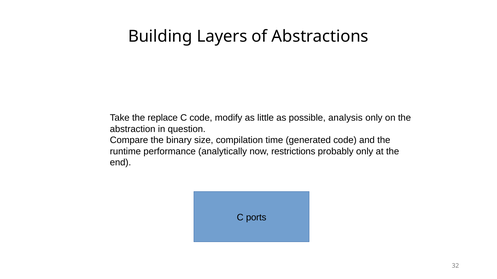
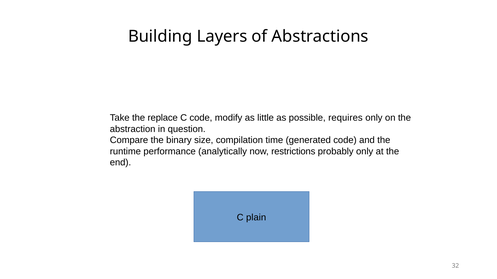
analysis: analysis -> requires
ports: ports -> plain
